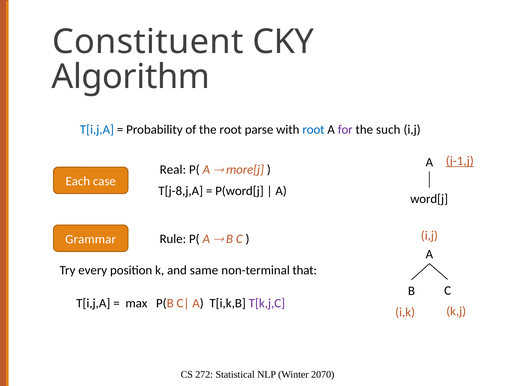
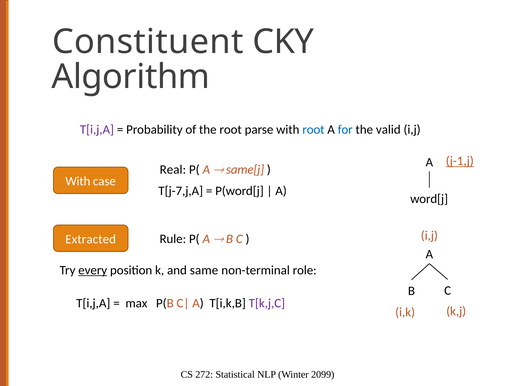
T[i,j,A at (97, 130) colour: blue -> purple
for colour: purple -> blue
such: such -> valid
more[j: more[j -> same[j
Each at (78, 181): Each -> With
T[j-8,j,A: T[j-8,j,A -> T[j-7,j,A
Grammar: Grammar -> Extracted
every underline: none -> present
that: that -> role
2070: 2070 -> 2099
